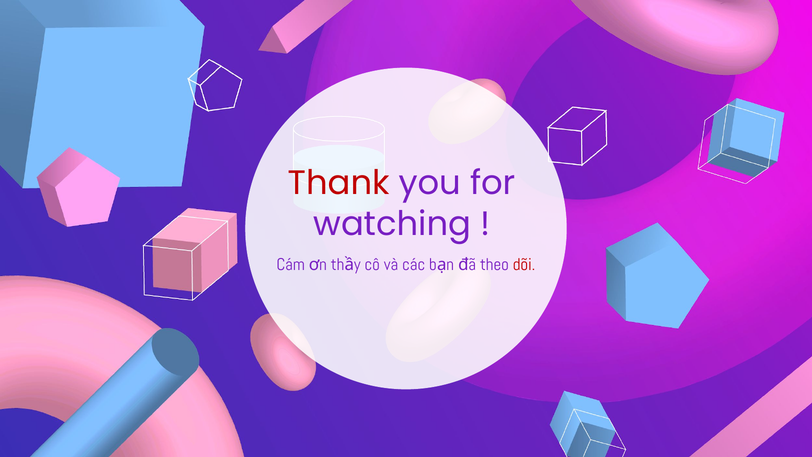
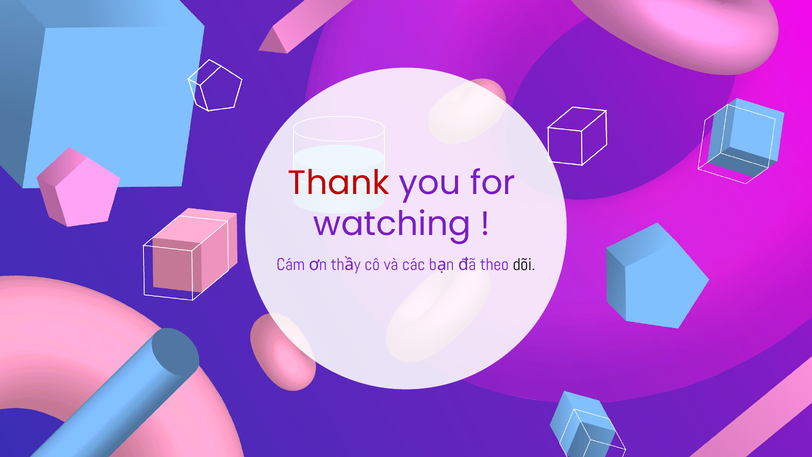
dõi colour: red -> black
